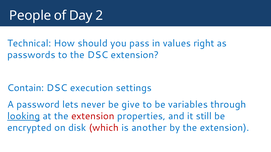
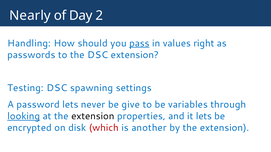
People: People -> Nearly
Technical: Technical -> Handling
pass underline: none -> present
Contain: Contain -> Testing
execution: execution -> spawning
extension at (93, 116) colour: red -> black
it still: still -> lets
